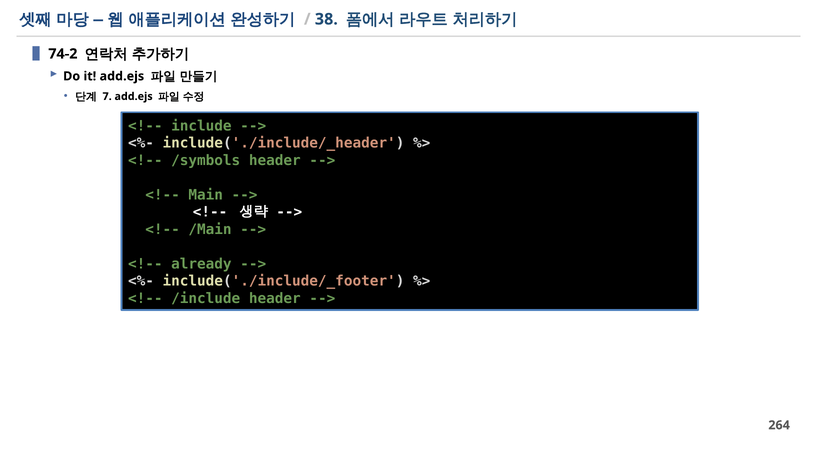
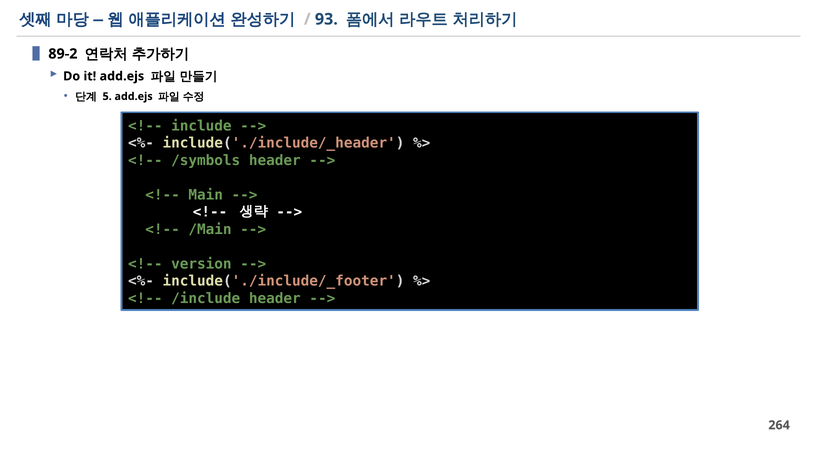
38: 38 -> 93
74-2: 74-2 -> 89-2
7: 7 -> 5
already: already -> version
